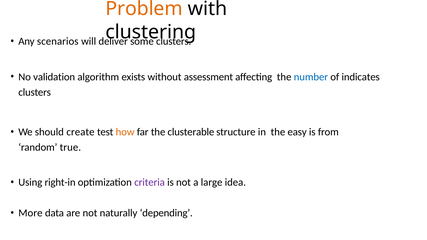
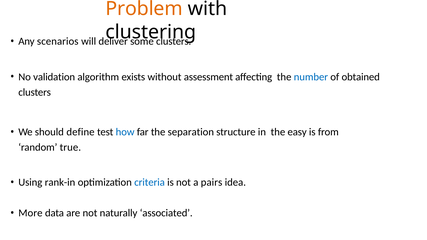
indicates: indicates -> obtained
create: create -> define
how colour: orange -> blue
clusterable: clusterable -> separation
right-in: right-in -> rank-in
criteria colour: purple -> blue
large: large -> pairs
depending: depending -> associated
